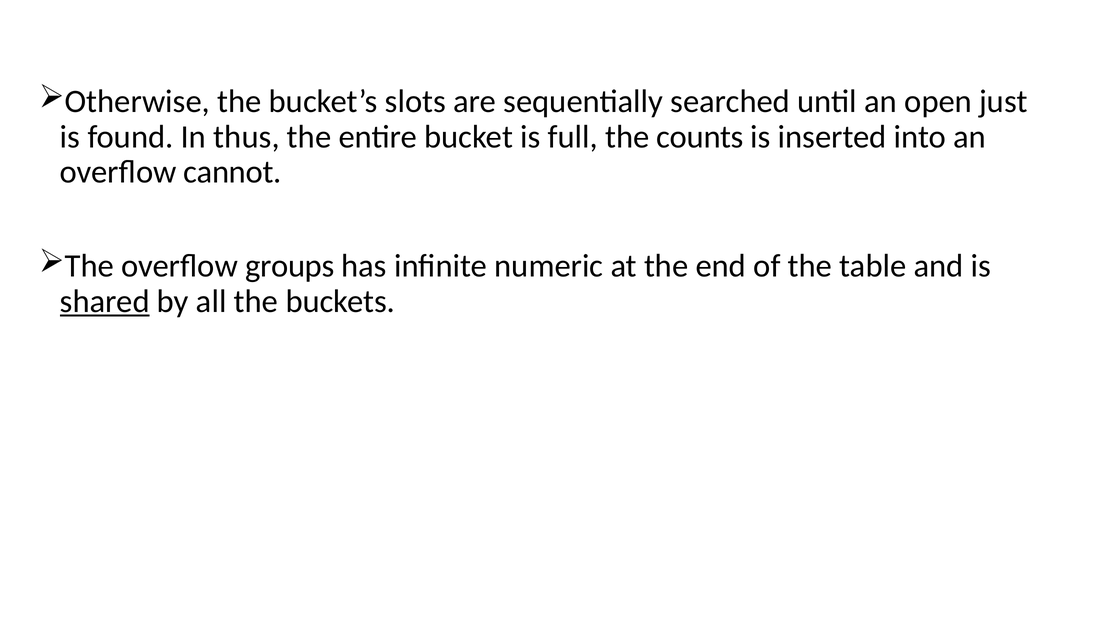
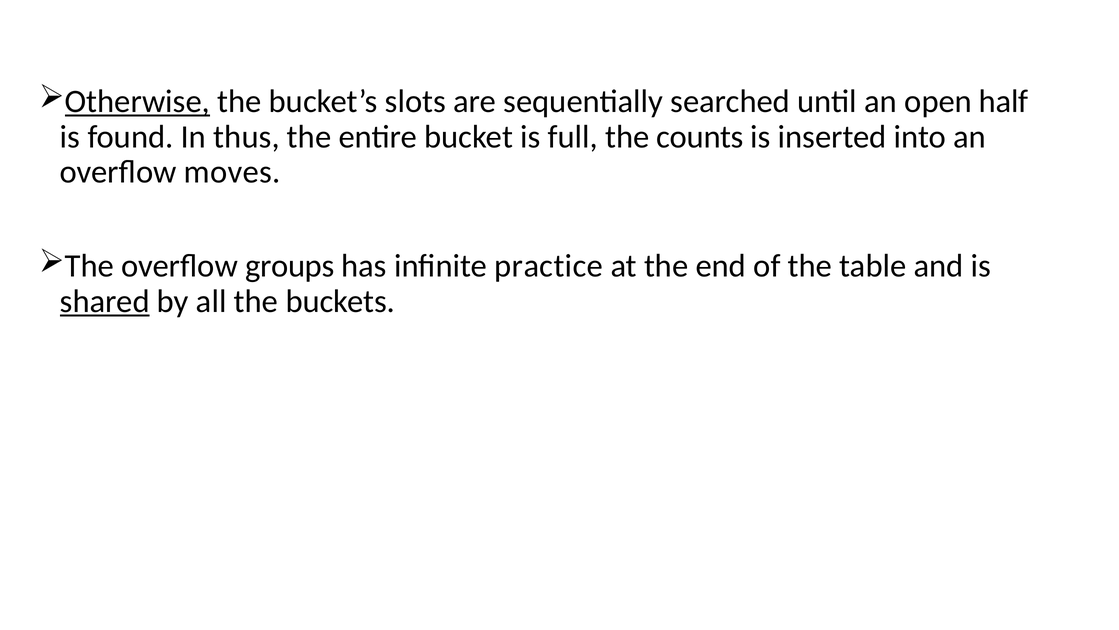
Otherwise underline: none -> present
just: just -> half
cannot: cannot -> moves
numeric: numeric -> practice
